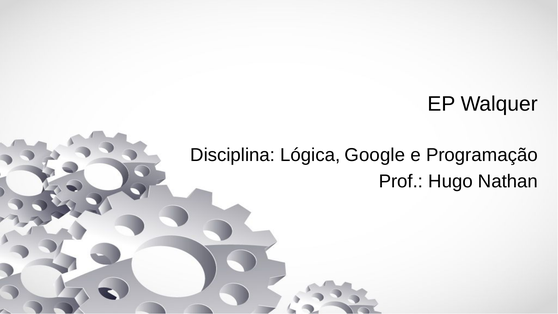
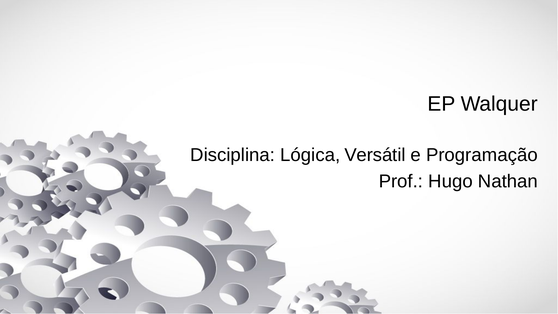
Google: Google -> Versátil
